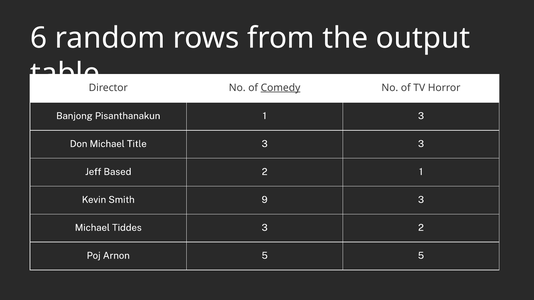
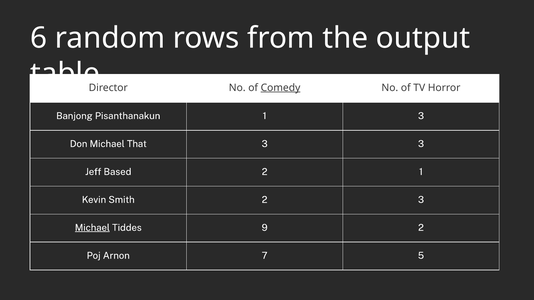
Title: Title -> That
Smith 9: 9 -> 2
Michael at (92, 228) underline: none -> present
Tiddes 3: 3 -> 9
Arnon 5: 5 -> 7
